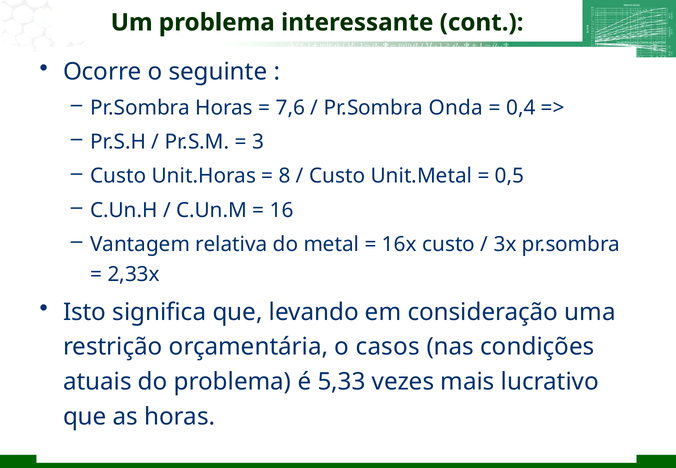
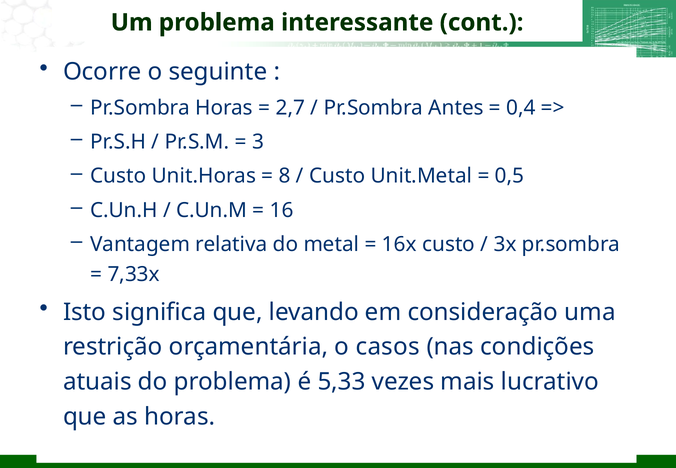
7,6: 7,6 -> 2,7
Onda: Onda -> Antes
2,33x: 2,33x -> 7,33x
